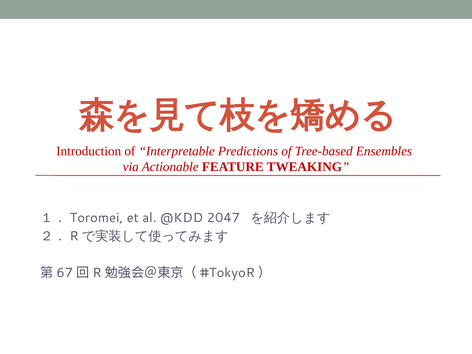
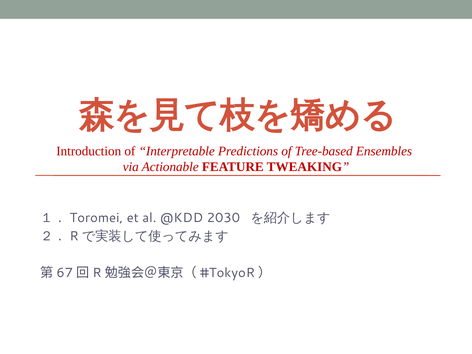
2047: 2047 -> 2030
